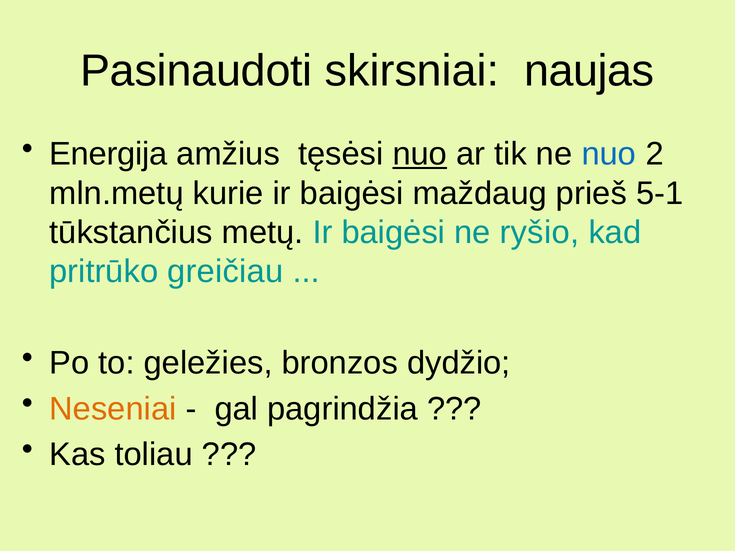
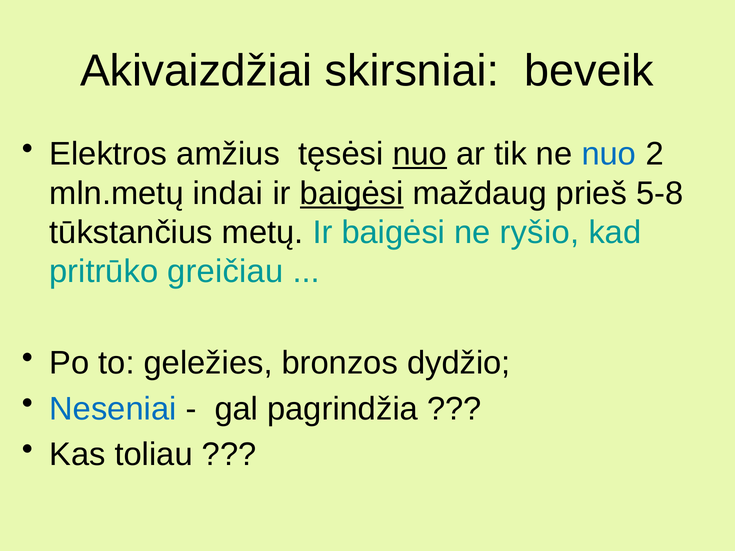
Pasinaudoti: Pasinaudoti -> Akivaizdžiai
naujas: naujas -> beveik
Energija: Energija -> Elektros
kurie: kurie -> indai
baigėsi at (352, 193) underline: none -> present
5-1: 5-1 -> 5-8
Neseniai colour: orange -> blue
